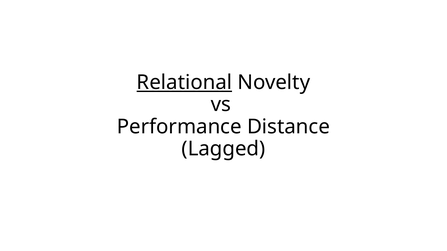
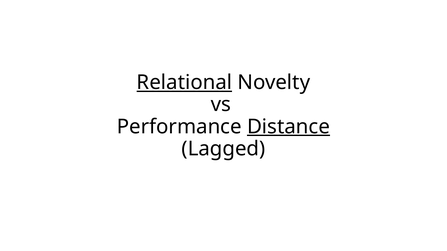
Distance underline: none -> present
